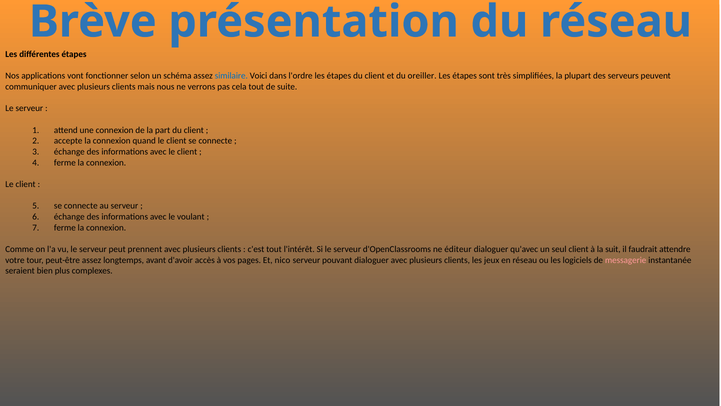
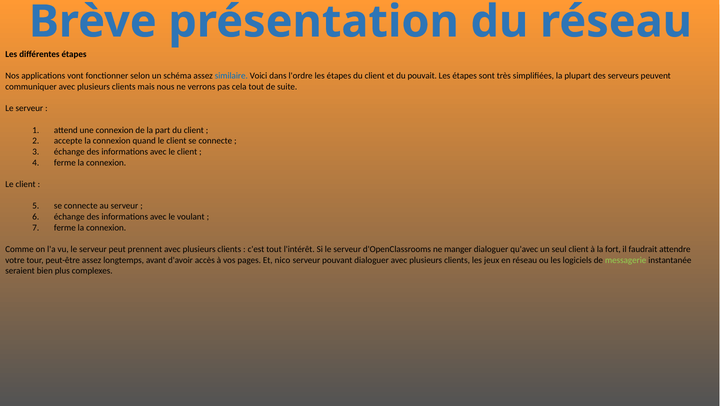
oreiller: oreiller -> pouvait
éditeur: éditeur -> manger
suit: suit -> fort
messagerie colour: pink -> light green
